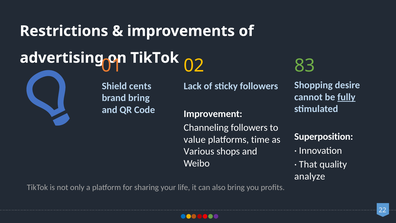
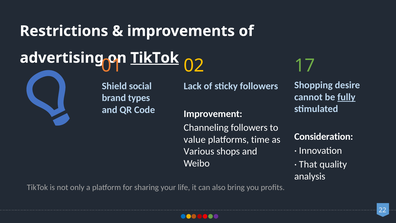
TikTok at (155, 58) underline: none -> present
83: 83 -> 17
cents: cents -> social
brand bring: bring -> types
Superposition: Superposition -> Consideration
analyze: analyze -> analysis
